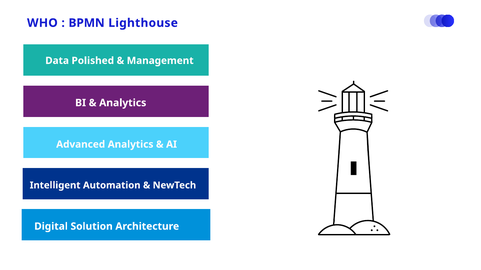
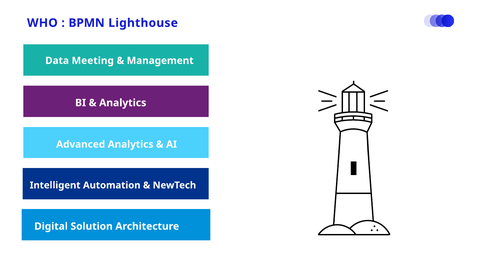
Polished: Polished -> Meeting
